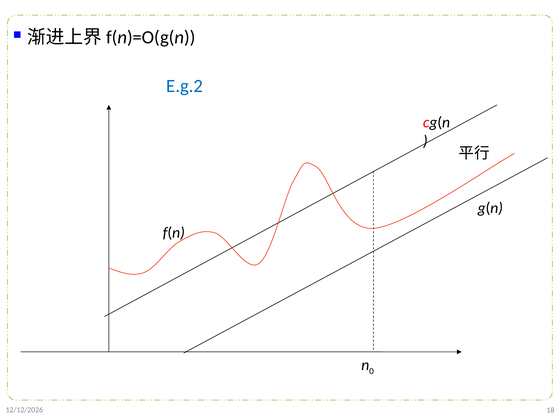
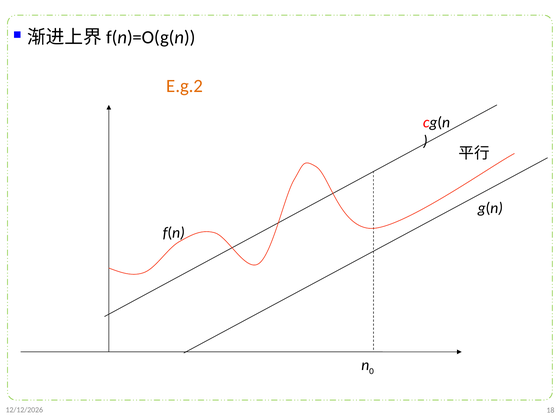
E.g.2 colour: blue -> orange
